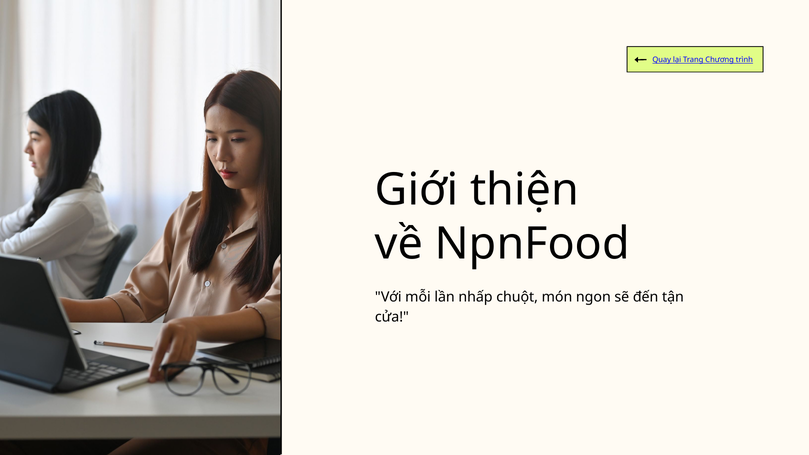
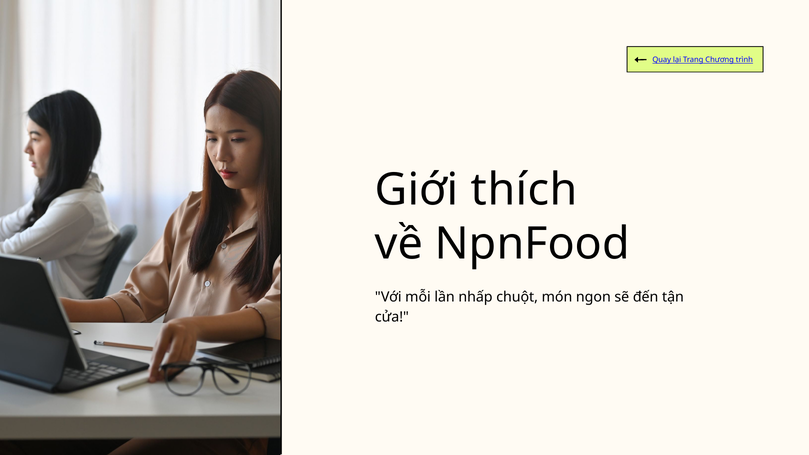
thiện: thiện -> thích
